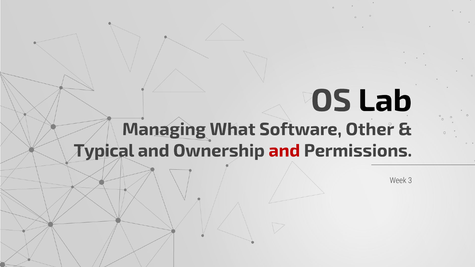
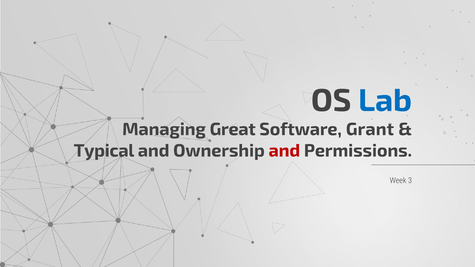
Lab colour: black -> blue
What: What -> Great
Other: Other -> Grant
